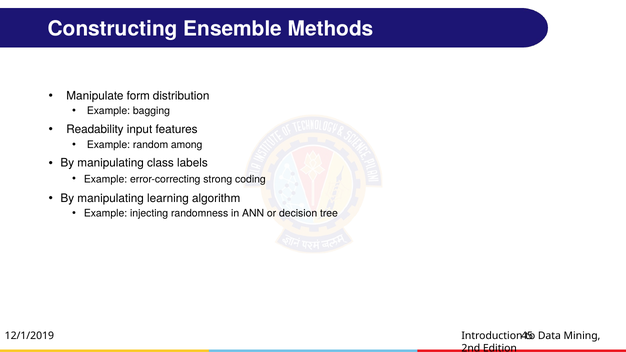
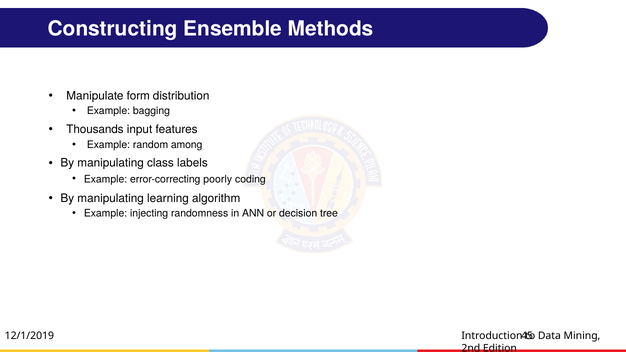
Readability: Readability -> Thousands
strong: strong -> poorly
